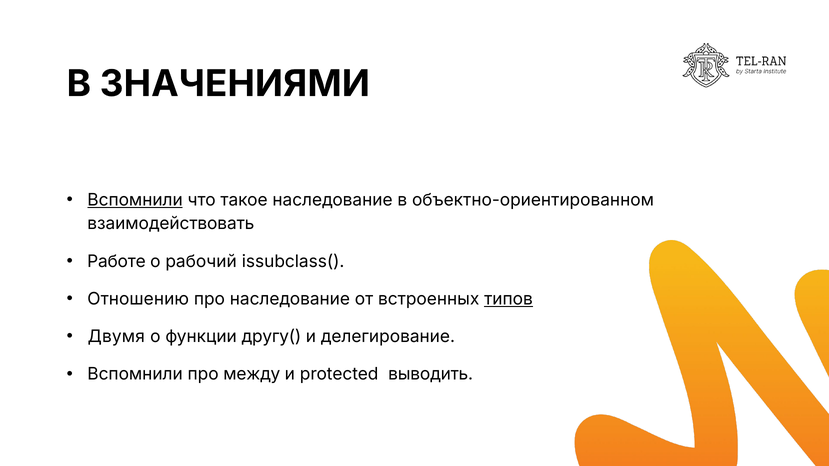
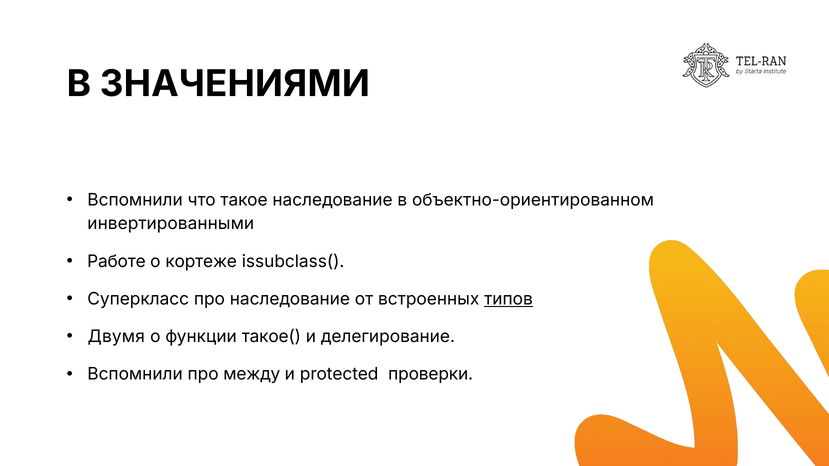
Вспомнили at (135, 200) underline: present -> none
взаимодействовать: взаимодействовать -> инвертированными
рабочий: рабочий -> кортеже
Отношению: Отношению -> Суперкласс
другу(: другу( -> такое(
выводить: выводить -> проверки
